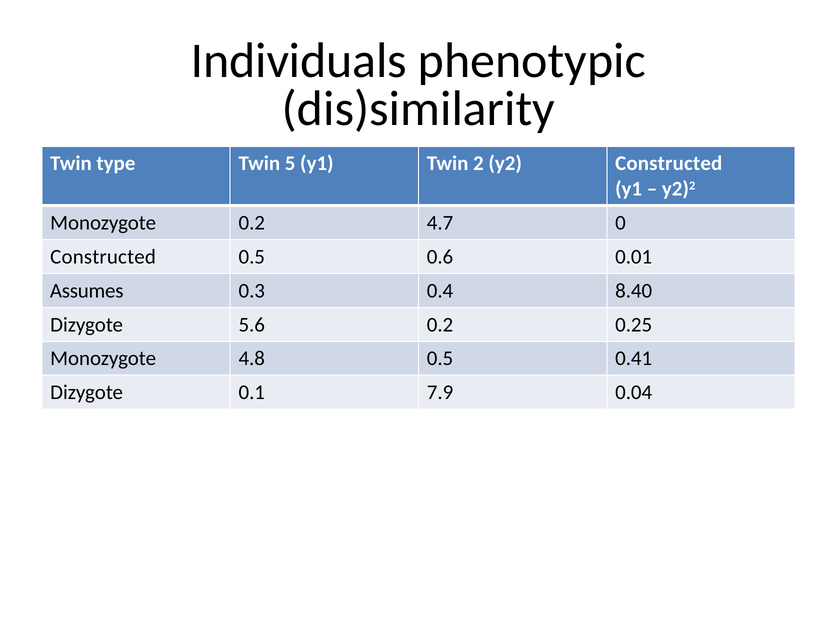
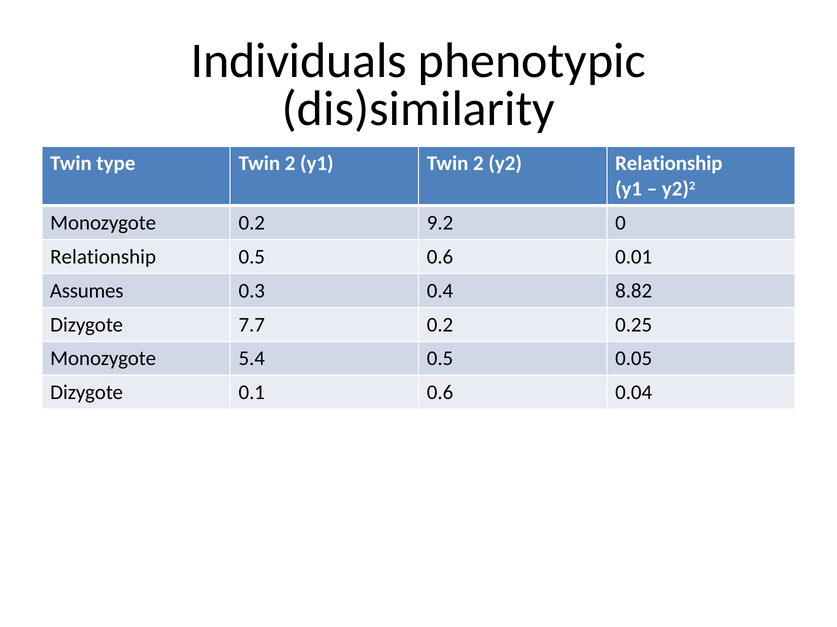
type Twin 5: 5 -> 2
y2 Constructed: Constructed -> Relationship
4.7: 4.7 -> 9.2
Constructed at (103, 257): Constructed -> Relationship
8.40: 8.40 -> 8.82
5.6: 5.6 -> 7.7
4.8: 4.8 -> 5.4
0.41: 0.41 -> 0.05
0.1 7.9: 7.9 -> 0.6
